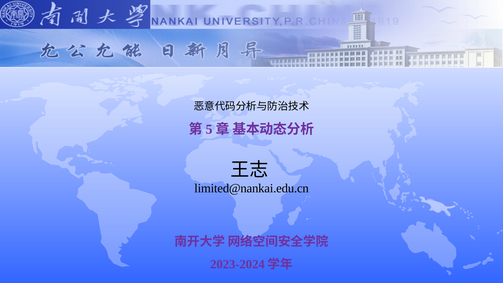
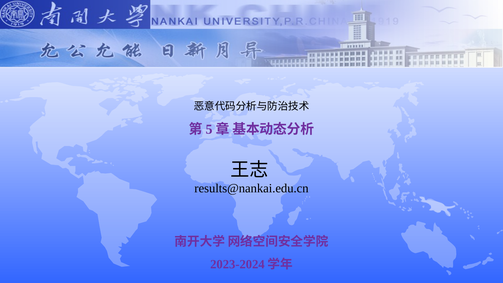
limited@nankai.edu.cn: limited@nankai.edu.cn -> results@nankai.edu.cn
